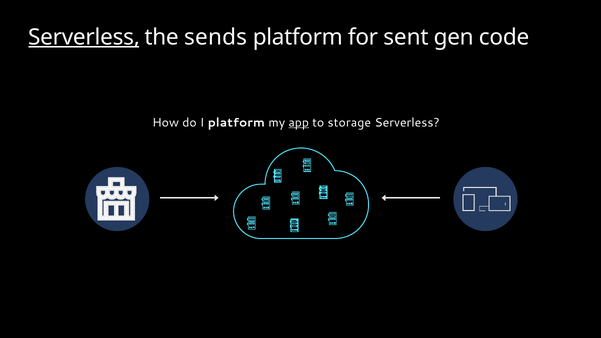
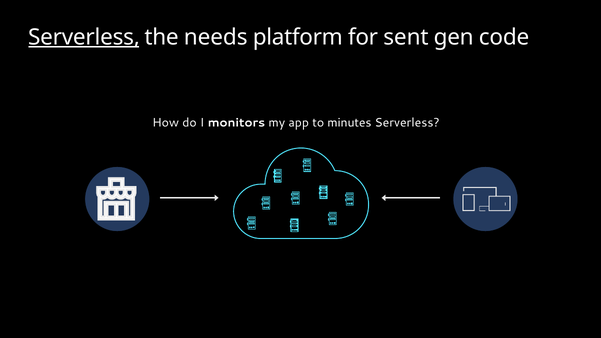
sends: sends -> needs
I platform: platform -> monitors
app underline: present -> none
storage: storage -> minutes
